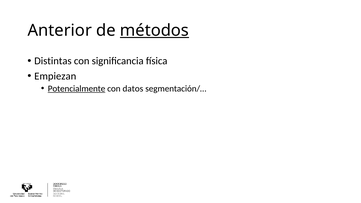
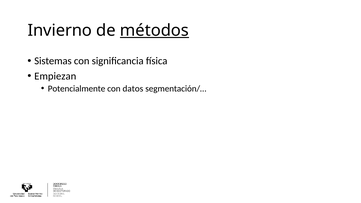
Anterior: Anterior -> Invierno
Distintas: Distintas -> Sistemas
Potencialmente underline: present -> none
